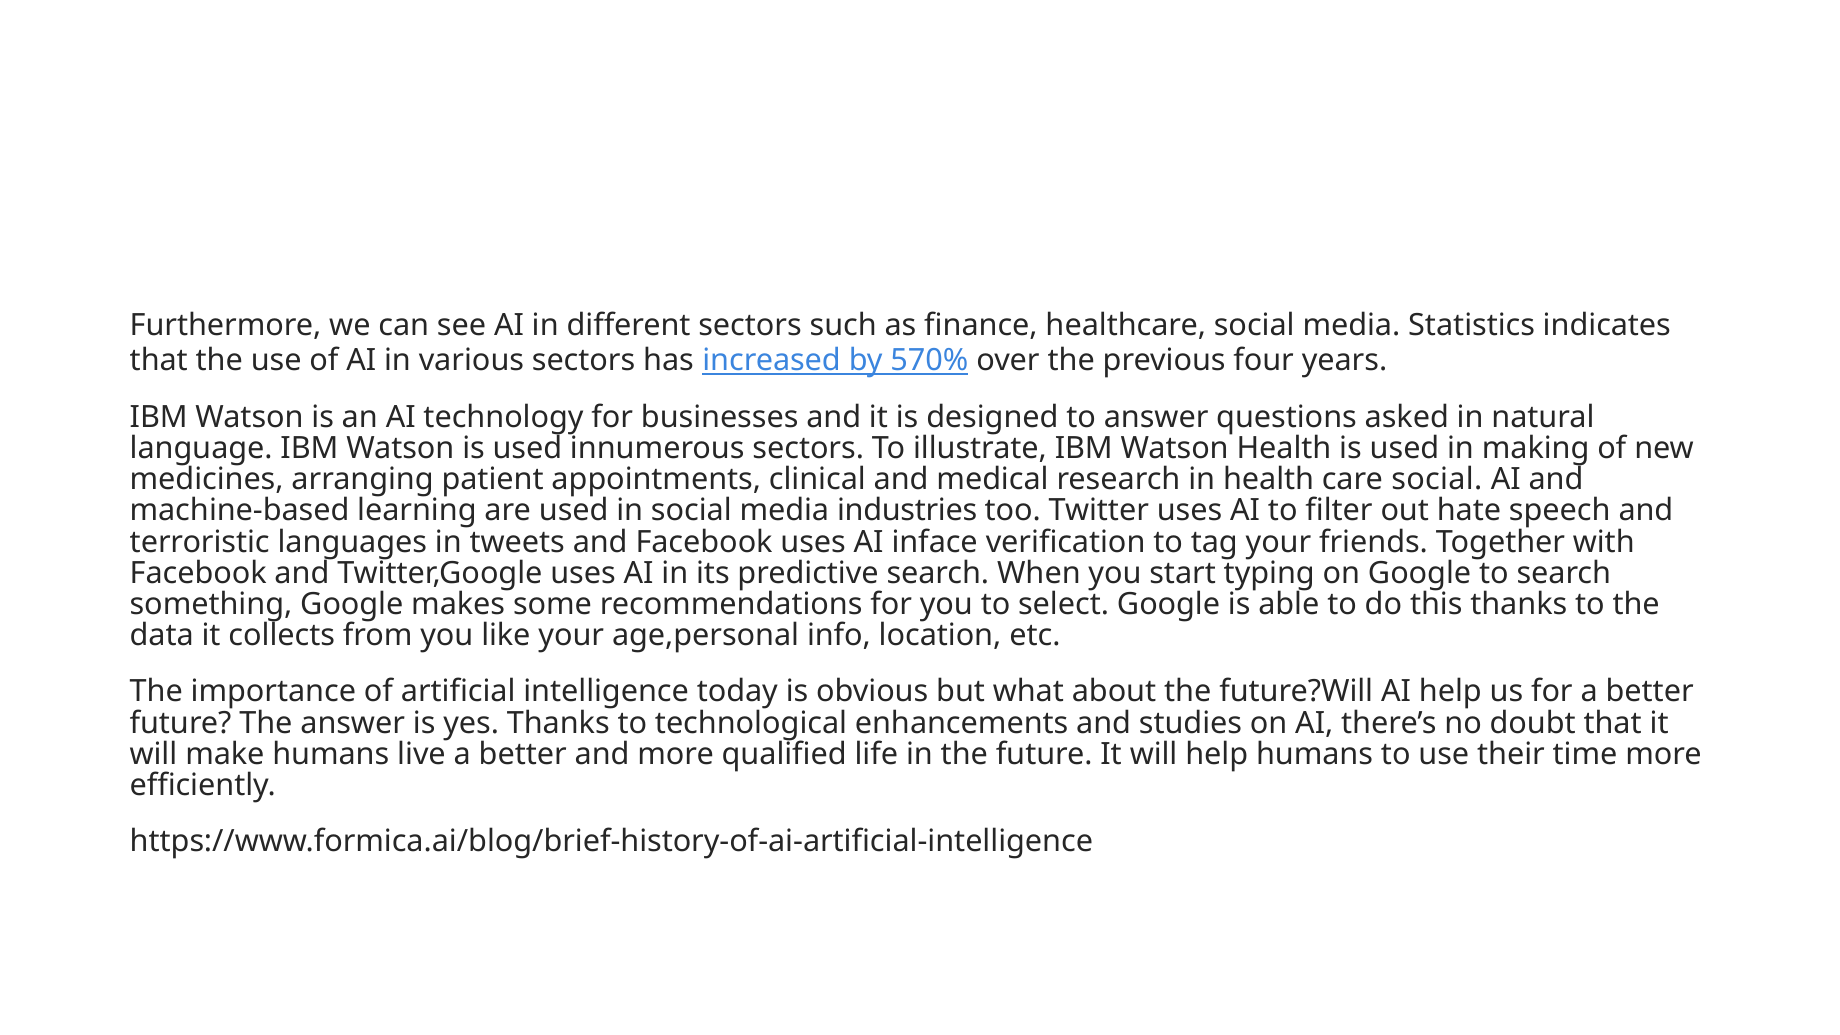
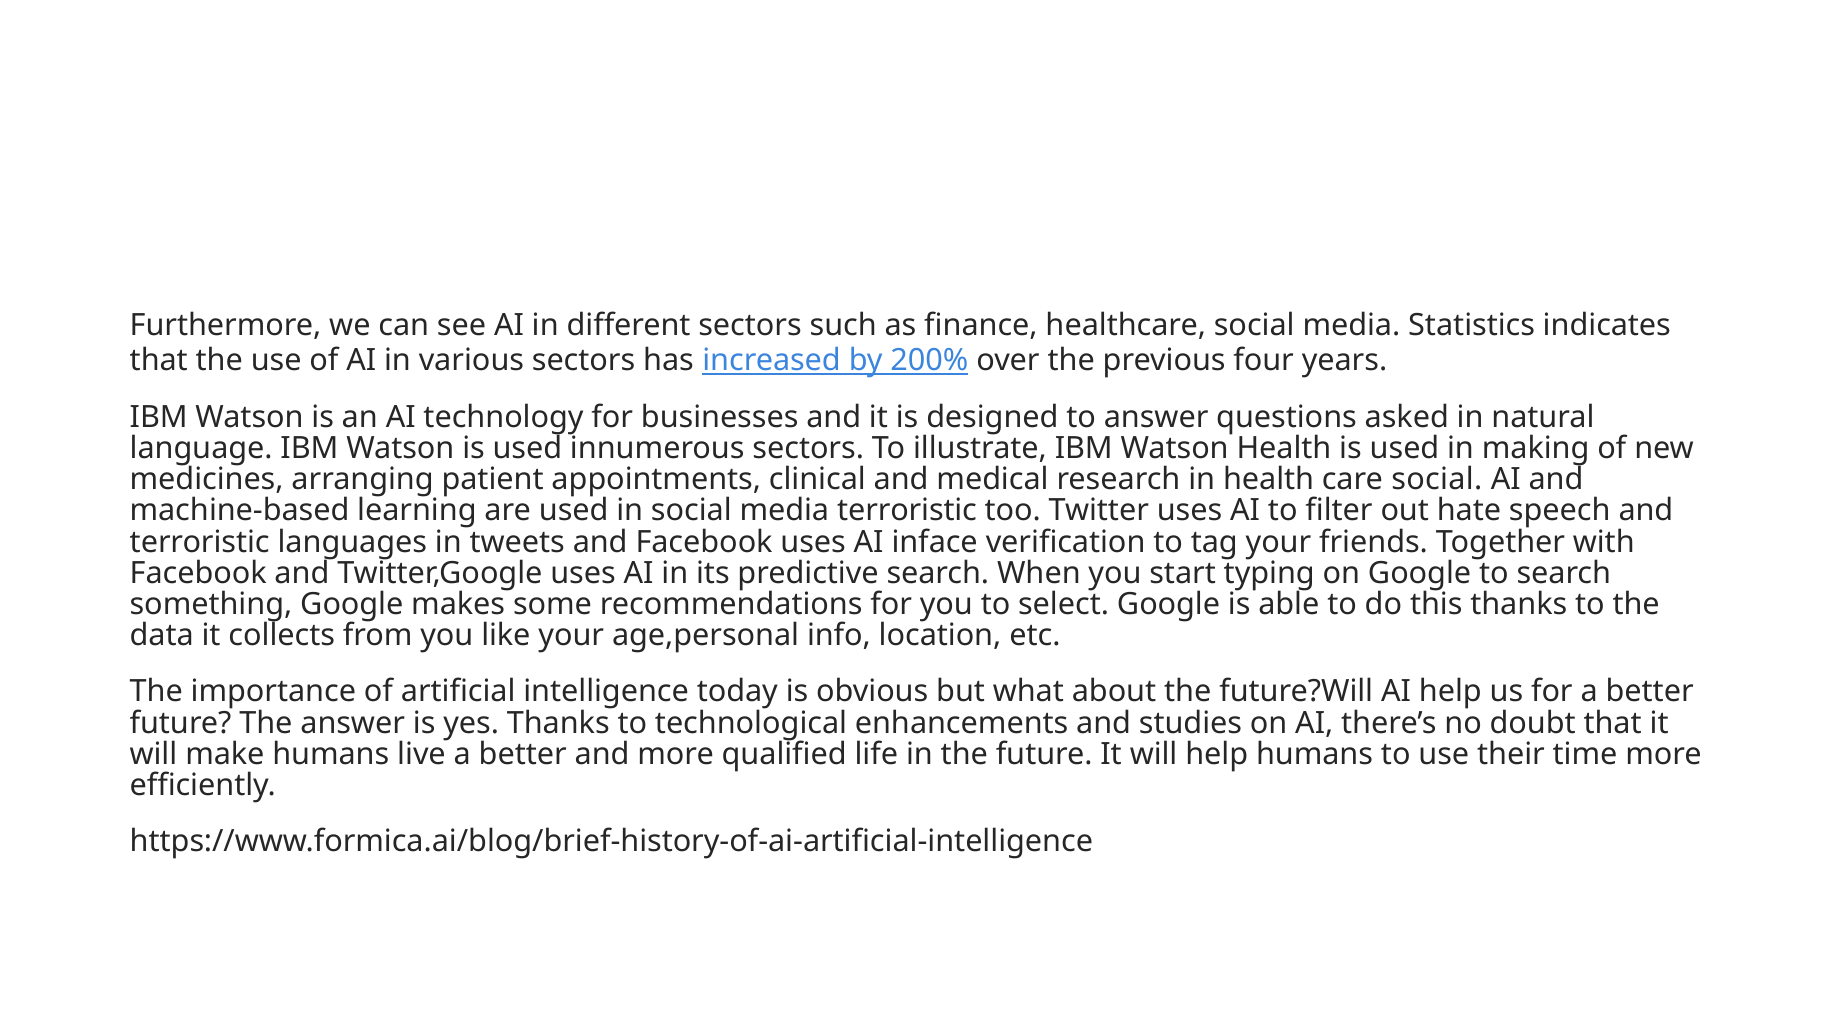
570%: 570% -> 200%
media industries: industries -> terroristic
